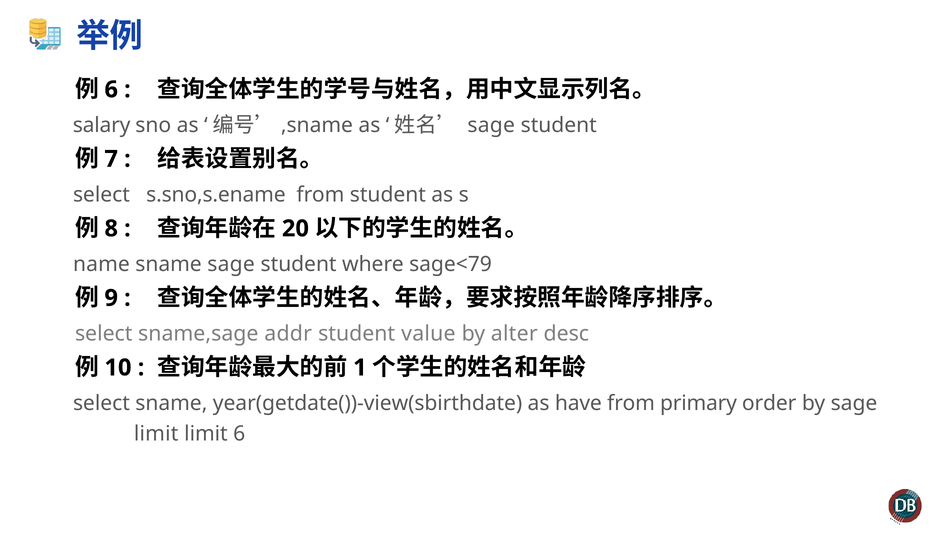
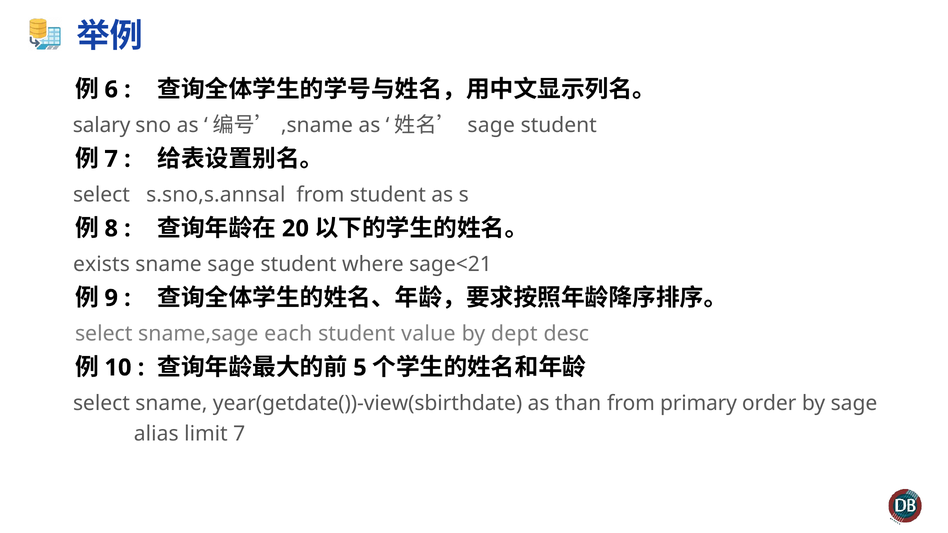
s.sno,s.ename: s.sno,s.ename -> s.sno,s.annsal
name: name -> exists
sage<79: sage<79 -> sage<21
addr: addr -> each
alter: alter -> dept
1: 1 -> 5
have: have -> than
limit at (156, 434): limit -> alias
limit 6: 6 -> 7
